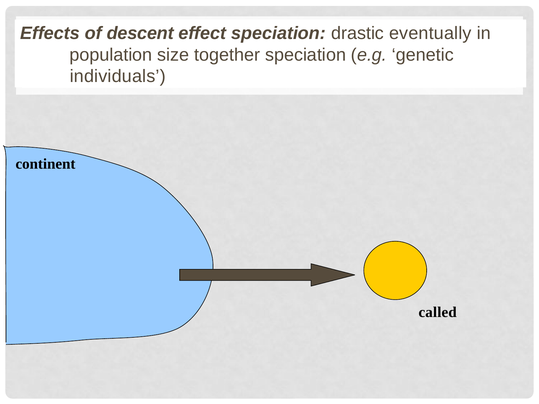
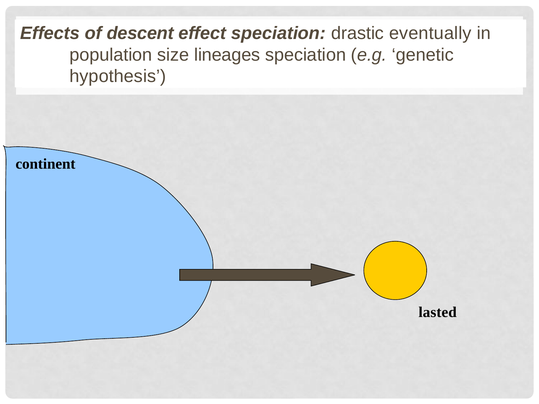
together: together -> lineages
individuals: individuals -> hypothesis
called: called -> lasted
